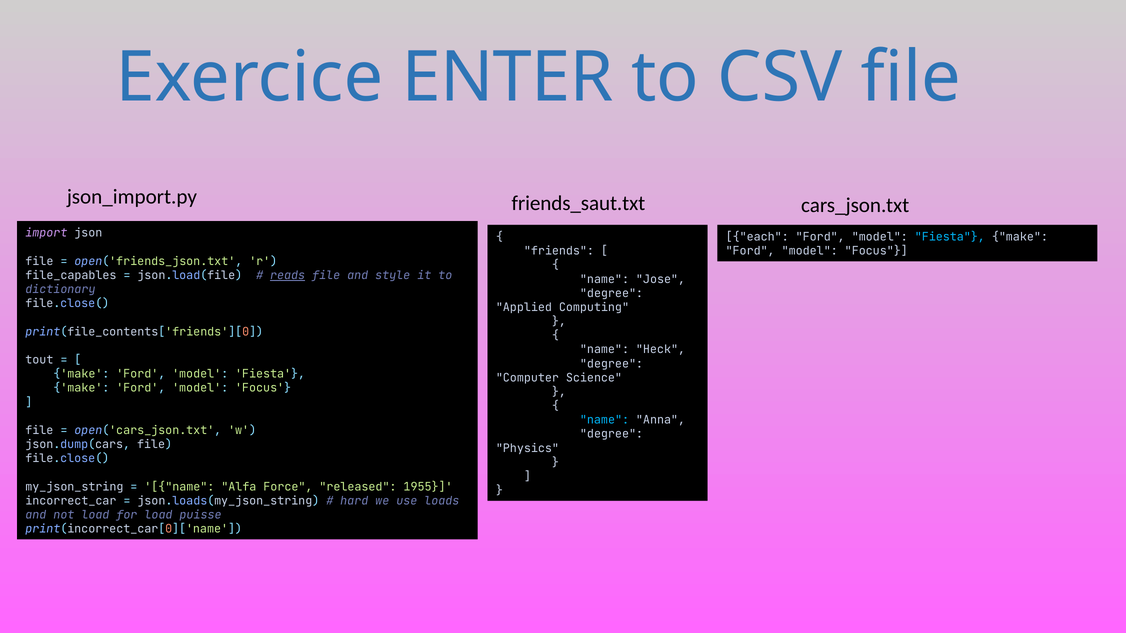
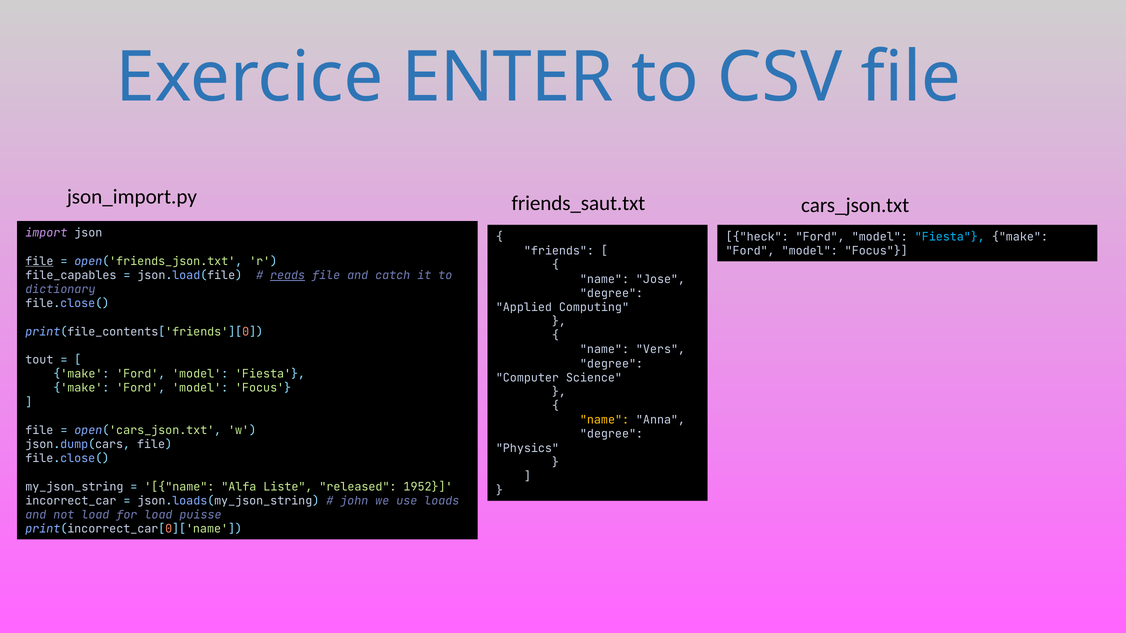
each: each -> heck
file at (39, 261) underline: none -> present
style: style -> catch
Heck: Heck -> Vers
name at (605, 420) colour: light blue -> yellow
Force: Force -> Liste
1955: 1955 -> 1952
hard: hard -> john
